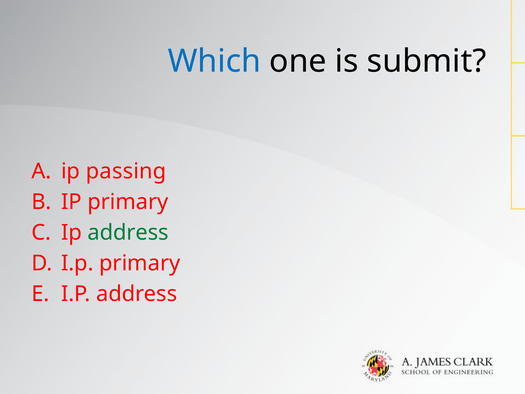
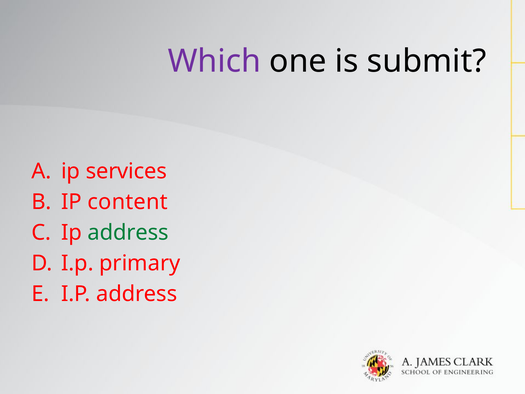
Which colour: blue -> purple
passing: passing -> services
IP primary: primary -> content
